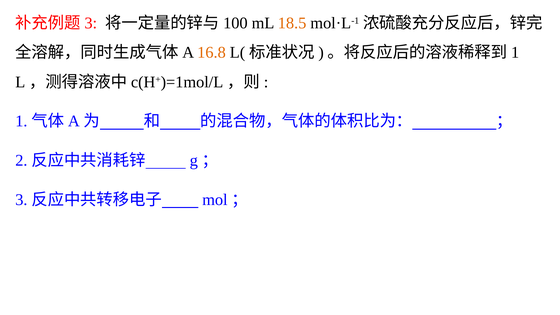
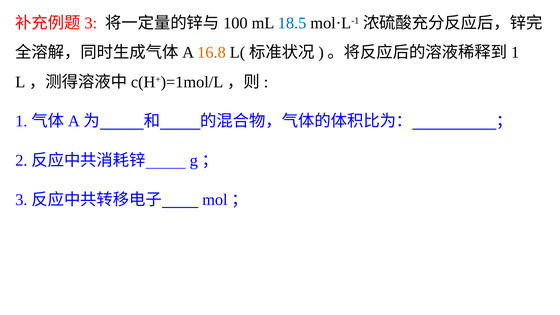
18.5 colour: orange -> blue
